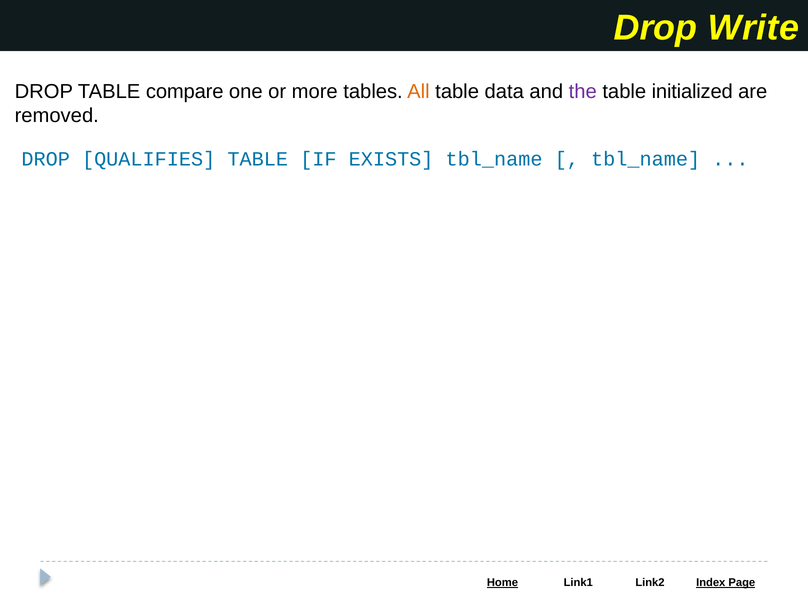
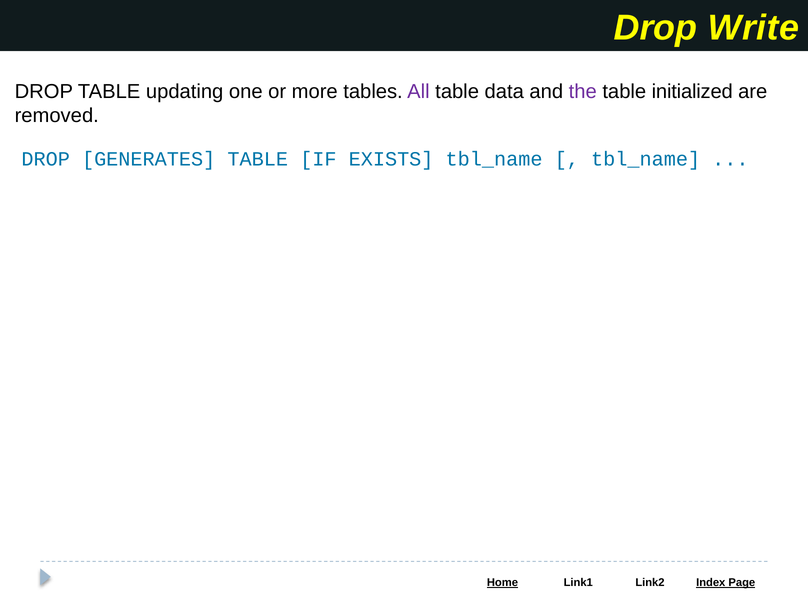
compare: compare -> updating
All colour: orange -> purple
QUALIFIES: QUALIFIES -> GENERATES
